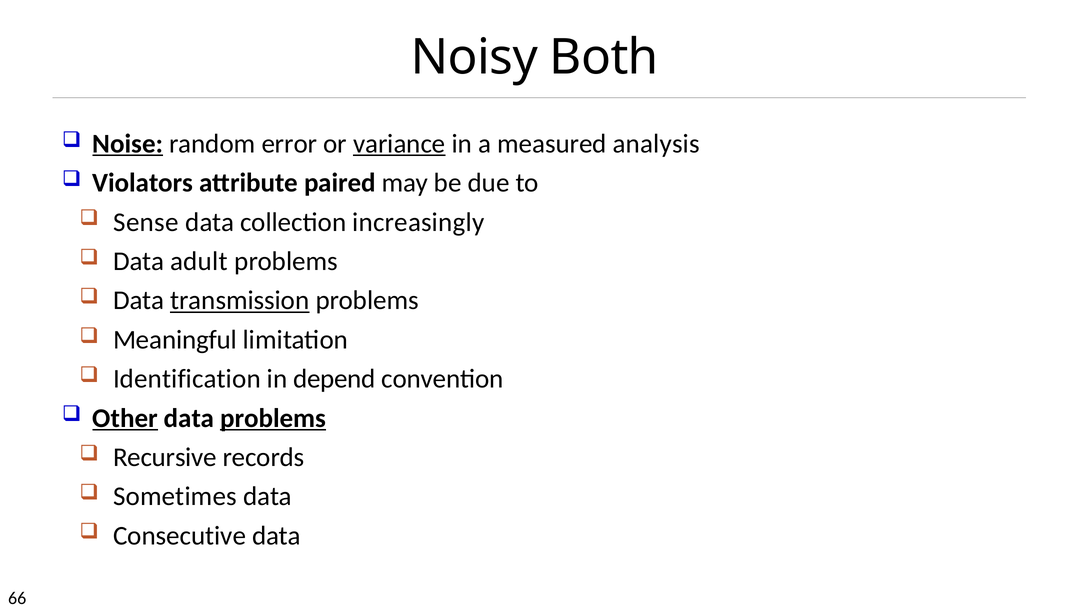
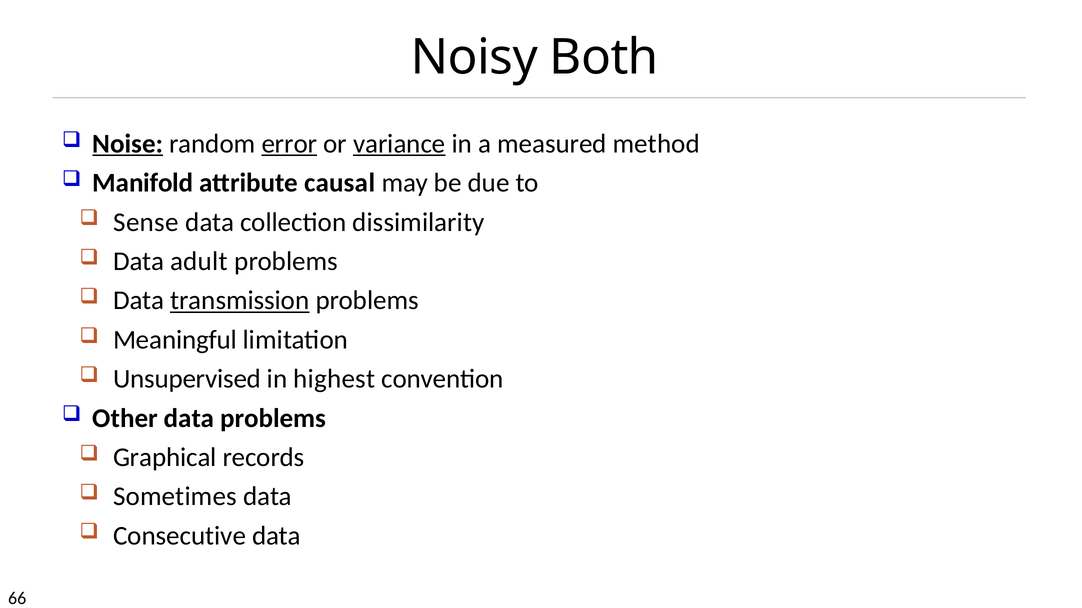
error underline: none -> present
analysis: analysis -> method
Violators: Violators -> Manifold
paired: paired -> causal
increasingly: increasingly -> dissimilarity
Identification: Identification -> Unsupervised
depend: depend -> highest
Other underline: present -> none
problems at (273, 419) underline: present -> none
Recursive: Recursive -> Graphical
